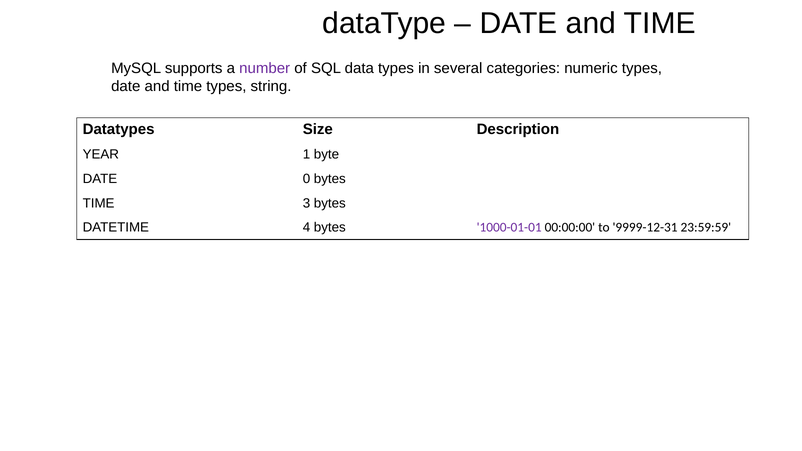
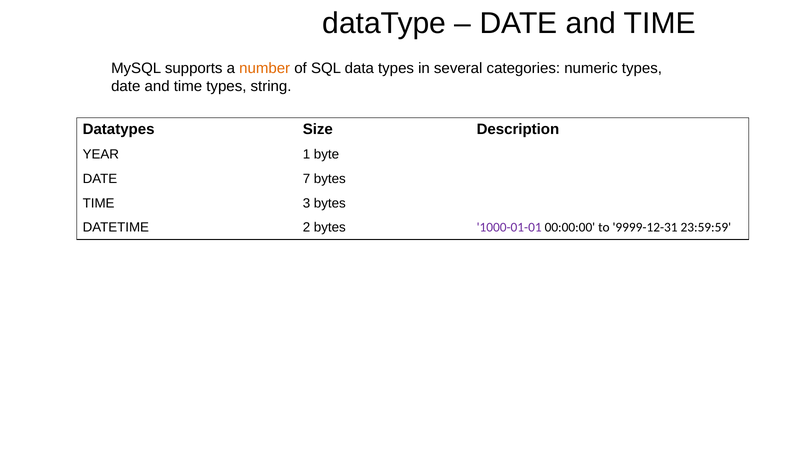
number colour: purple -> orange
0: 0 -> 7
4: 4 -> 2
